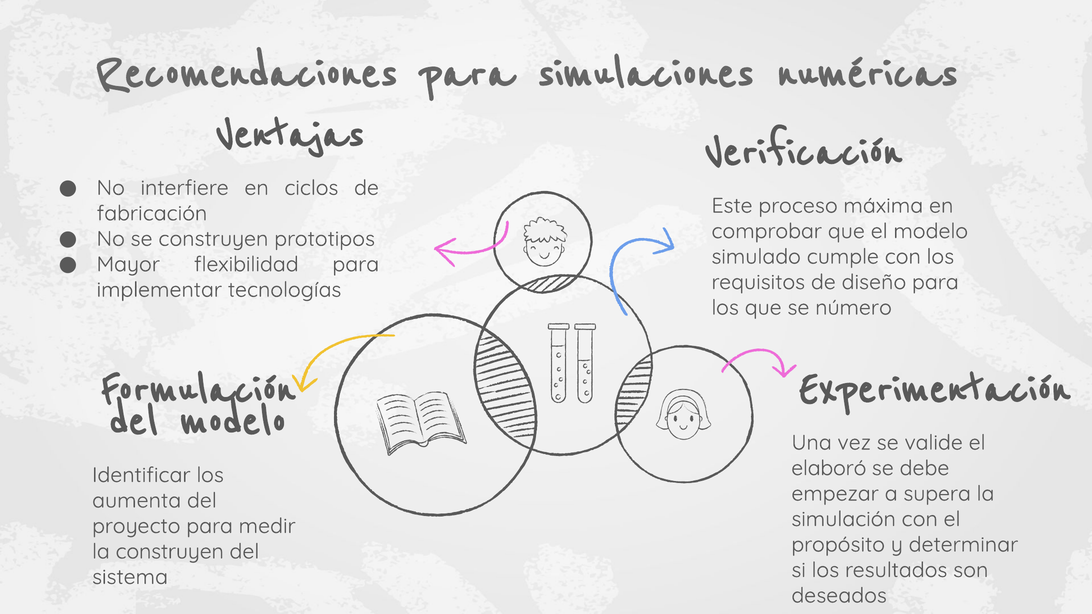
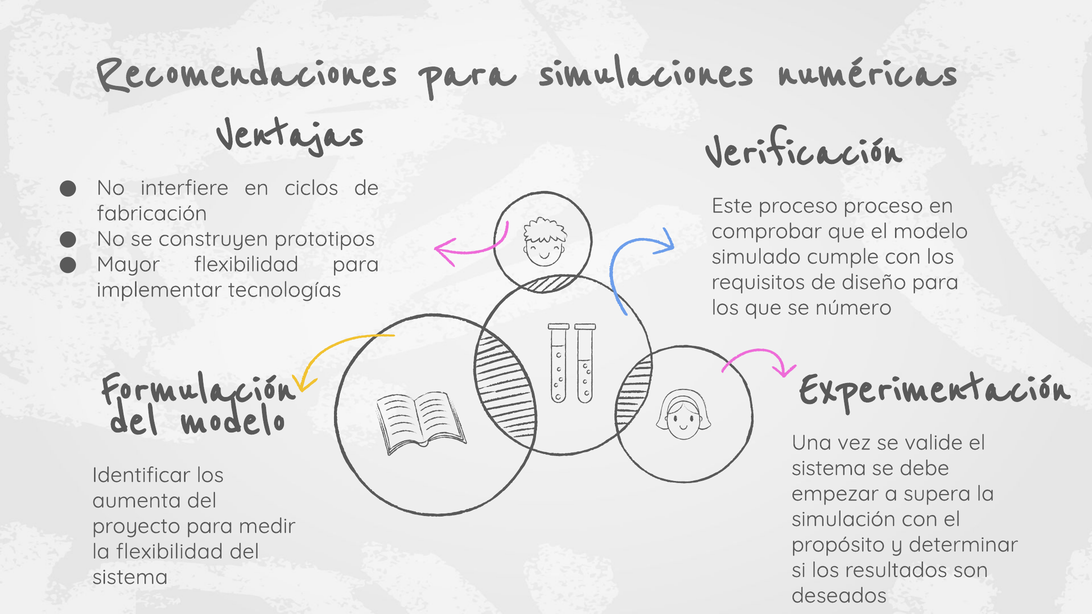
proceso máxima: máxima -> proceso
elaboró at (829, 468): elaboró -> sistema
la construyen: construyen -> flexibilidad
